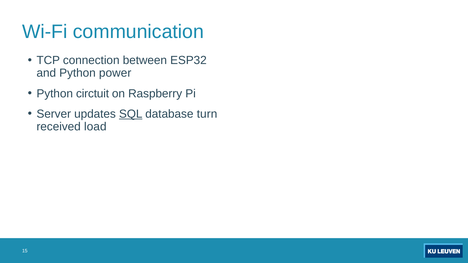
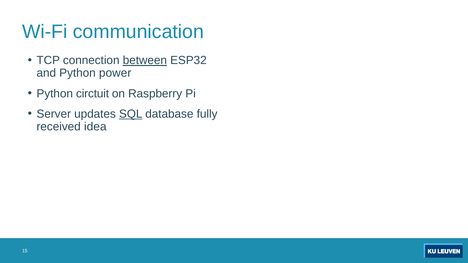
between underline: none -> present
turn: turn -> fully
load: load -> idea
